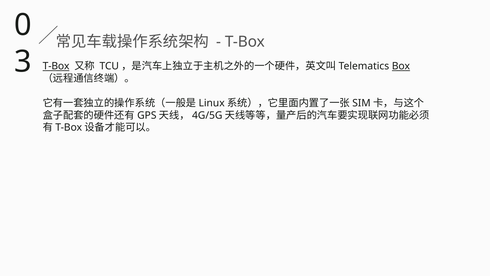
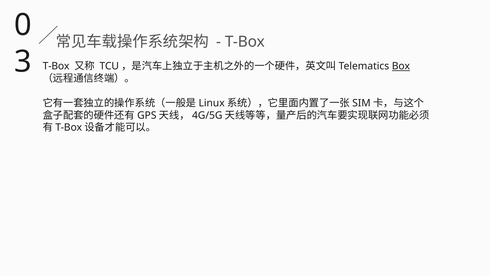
T-Box at (56, 66) underline: present -> none
